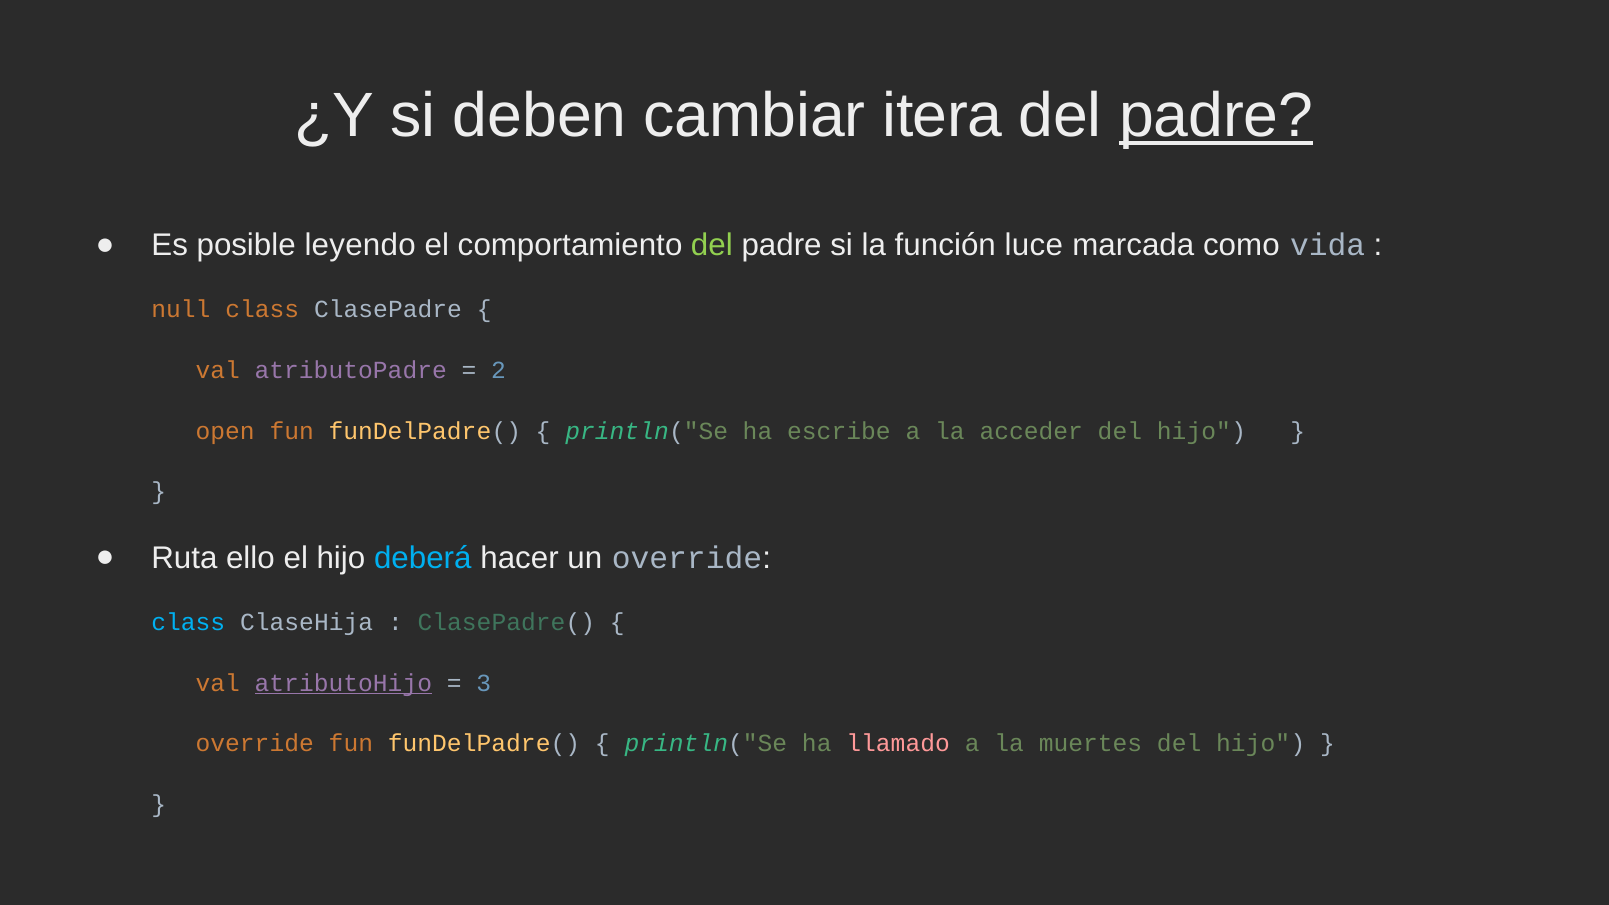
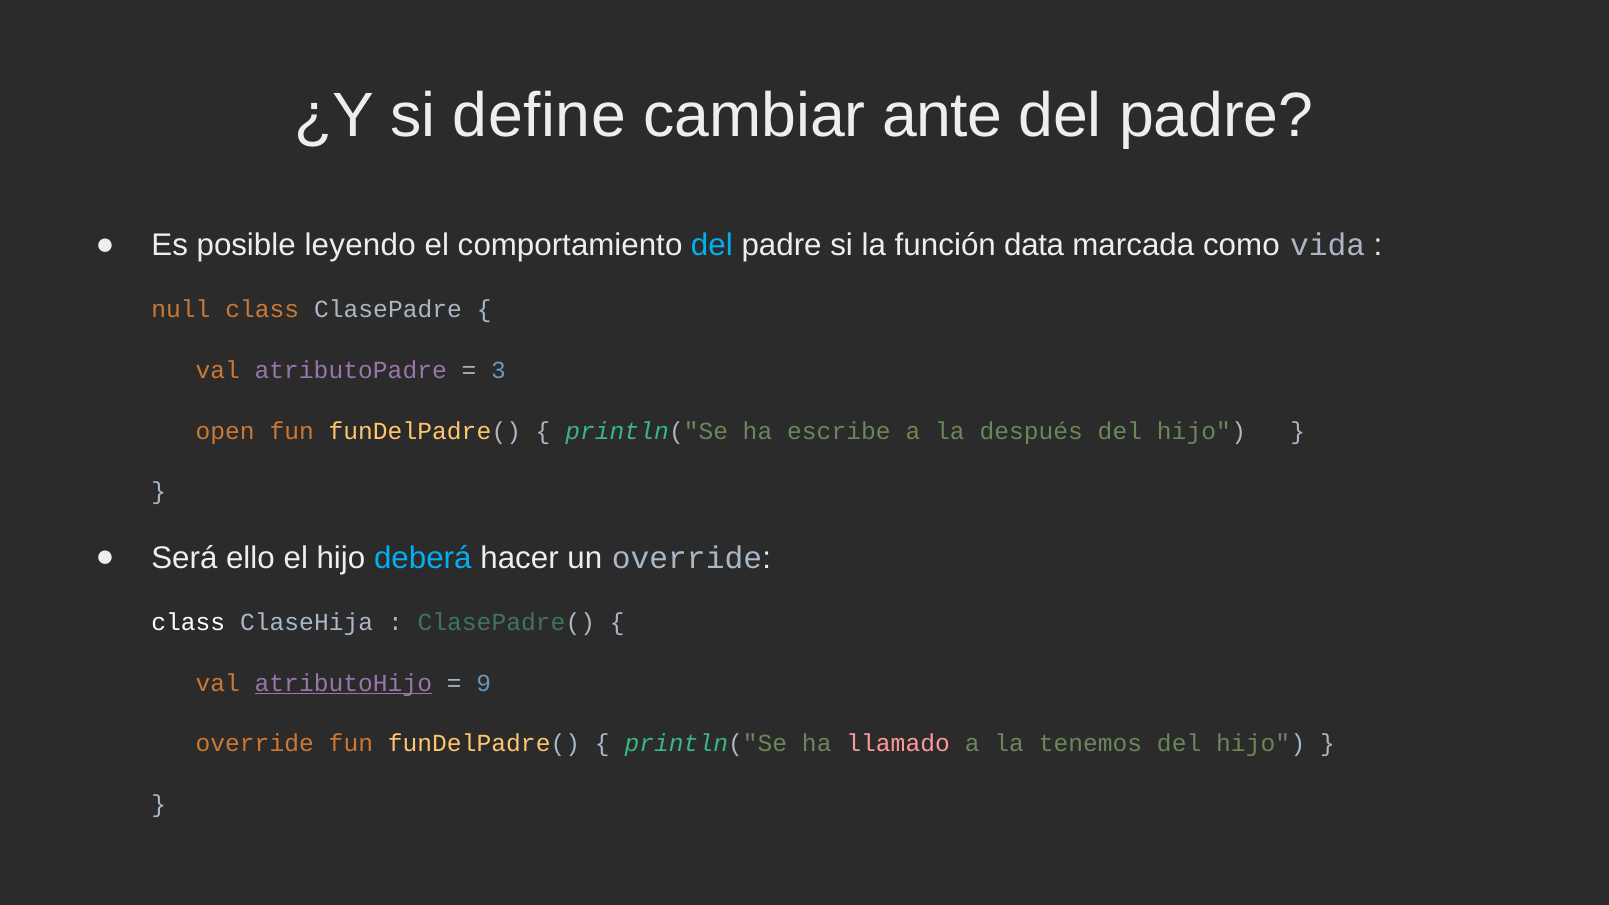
deben: deben -> define
itera: itera -> ante
padre at (1216, 116) underline: present -> none
del at (712, 245) colour: light green -> light blue
luce: luce -> data
2: 2 -> 3
acceder: acceder -> después
Ruta: Ruta -> Será
class at (188, 622) colour: light blue -> white
3: 3 -> 9
muertes: muertes -> tenemos
